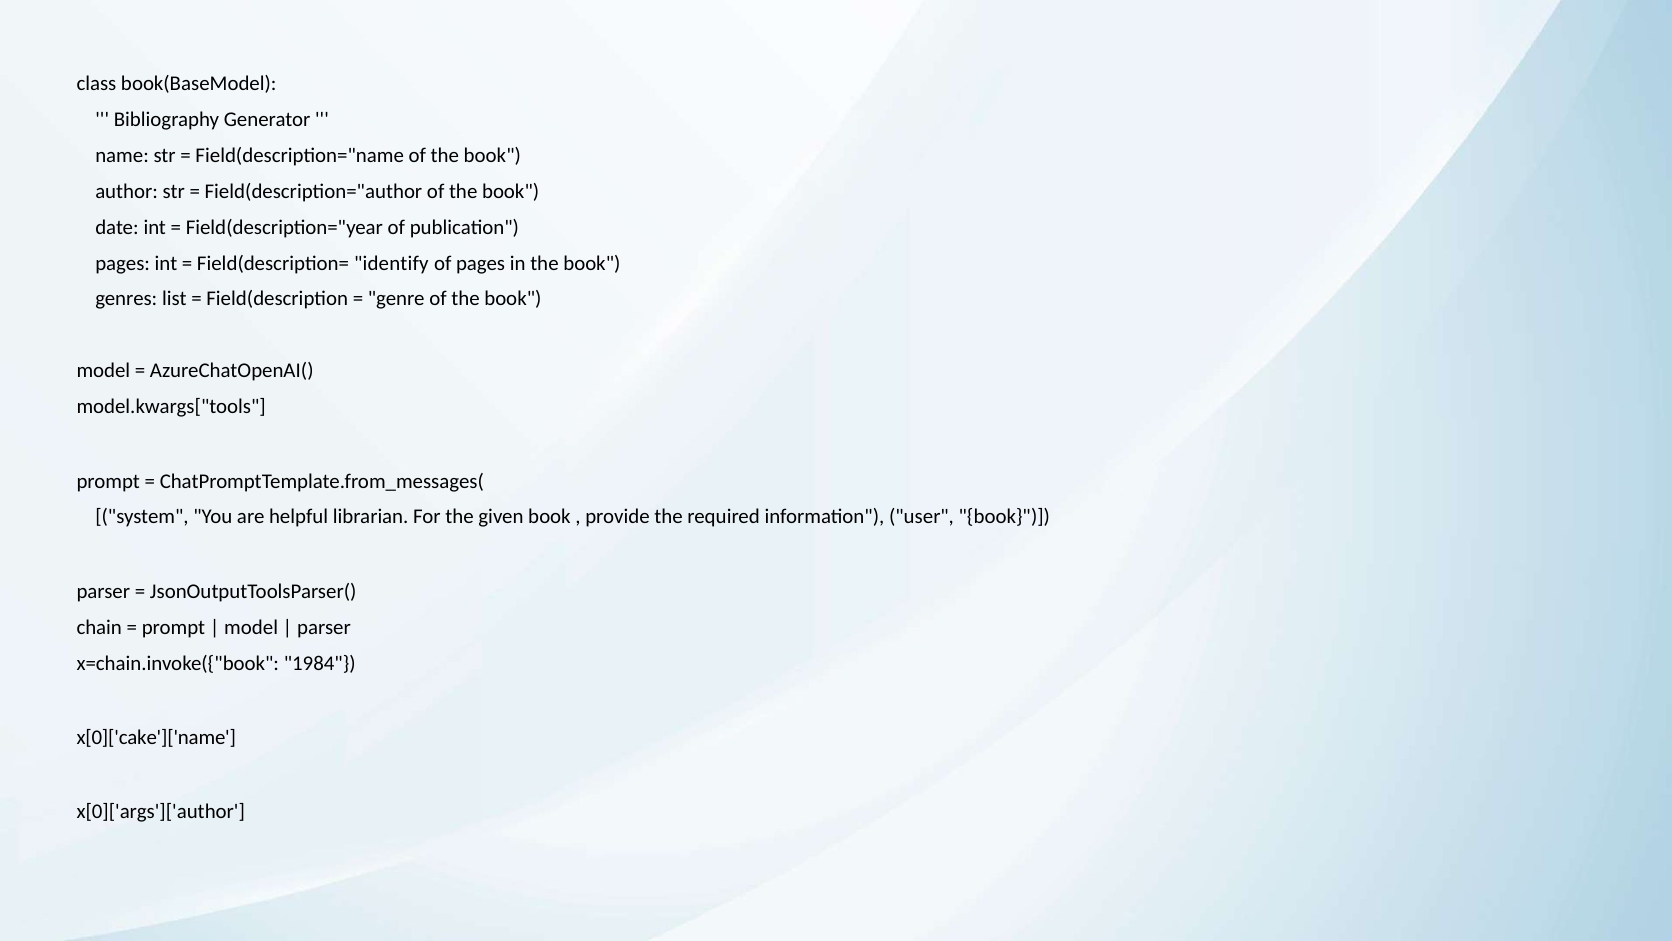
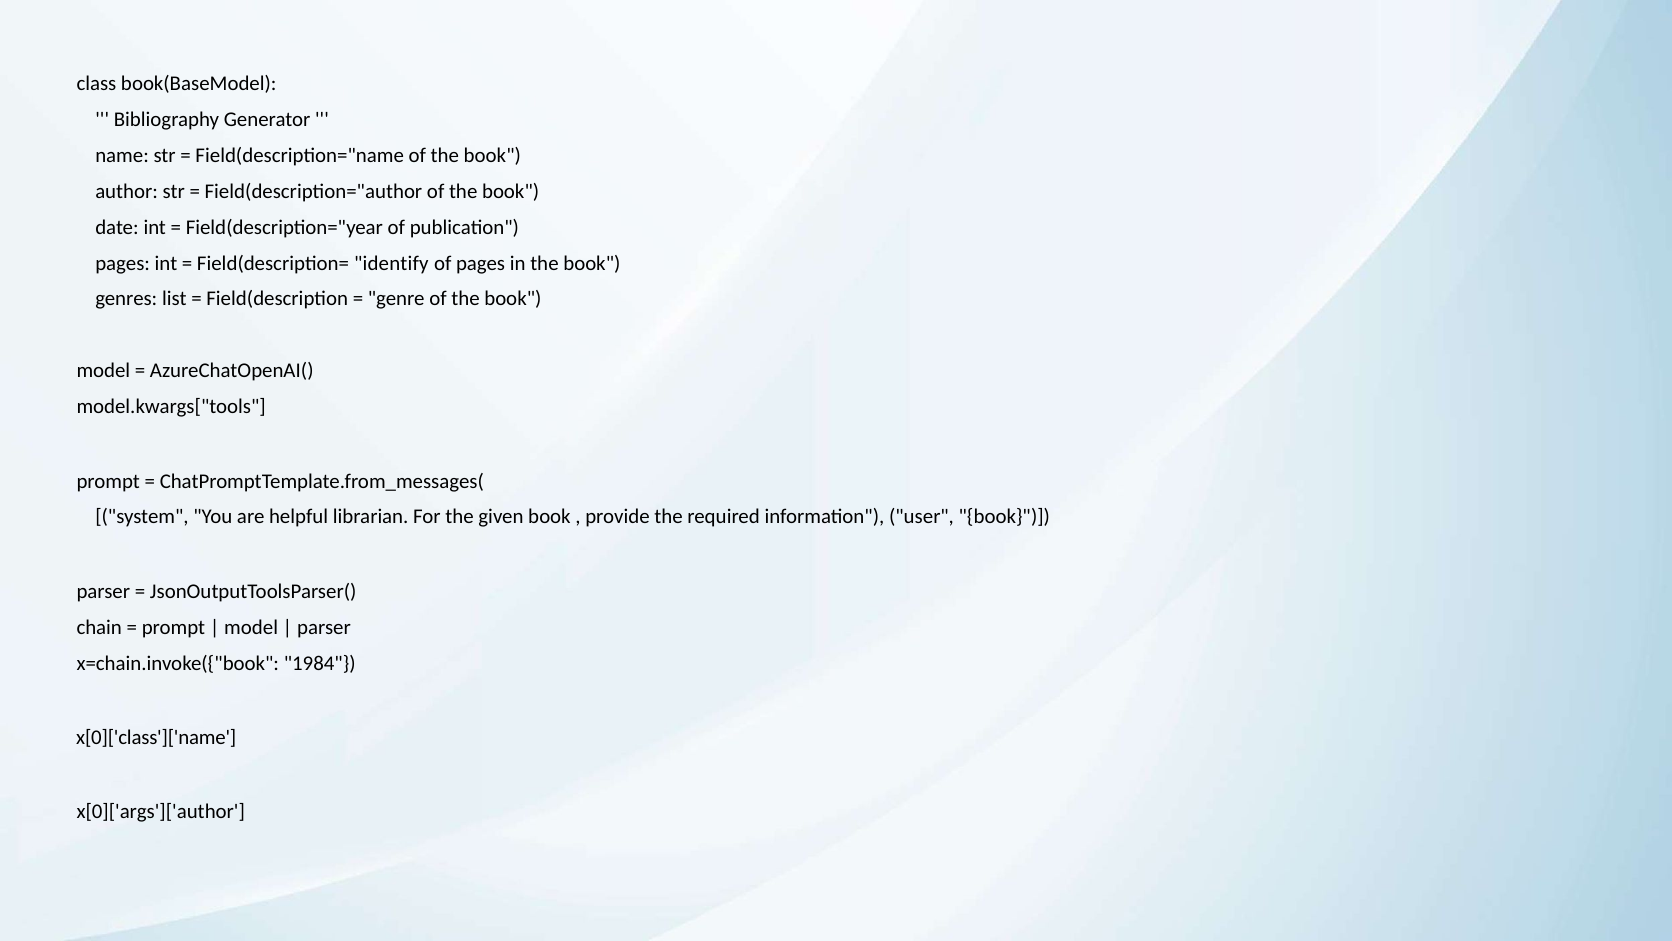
x[0]['cake']['name: x[0]['cake']['name -> x[0]['class']['name
